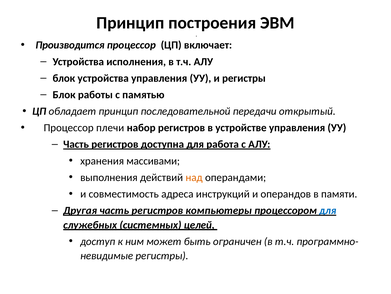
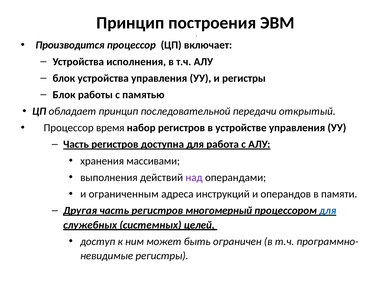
плечи: плечи -> время
над colour: orange -> purple
совместимость: совместимость -> ограниченным
компьютеры: компьютеры -> многомерный
